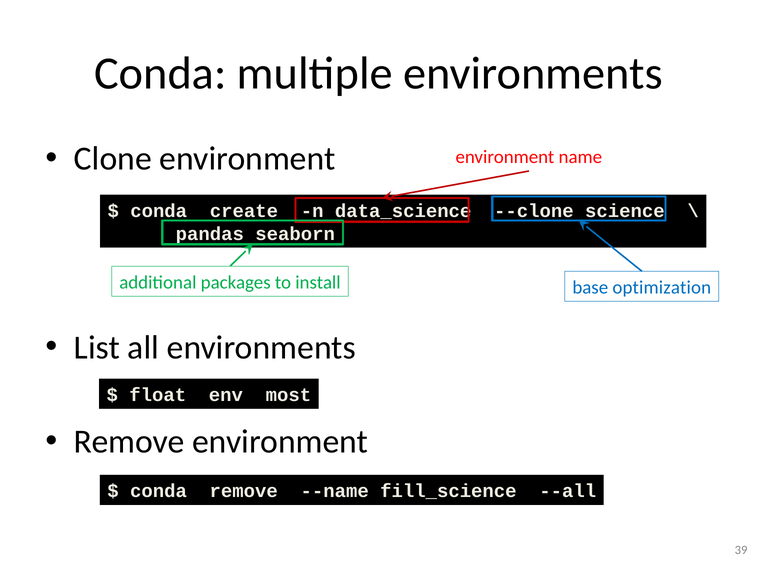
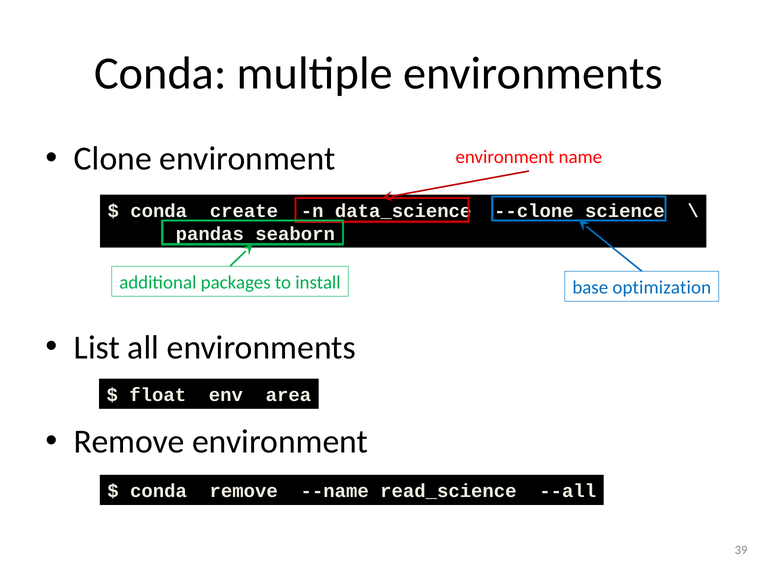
most: most -> area
fill_science: fill_science -> read_science
